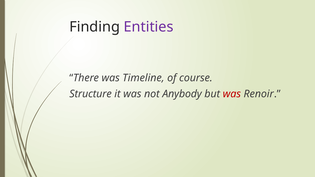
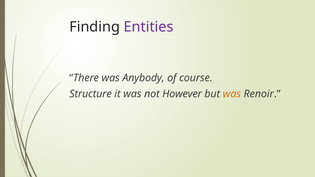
Timeline: Timeline -> Anybody
Anybody: Anybody -> However
was at (232, 94) colour: red -> orange
